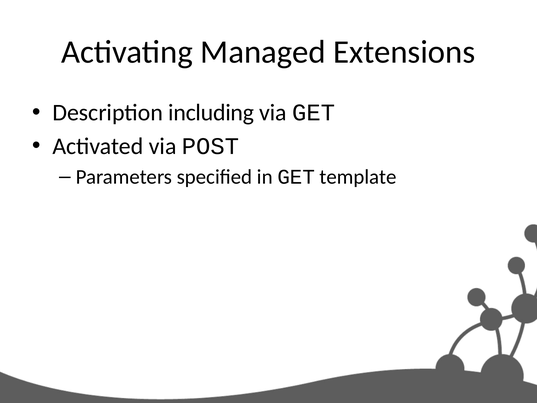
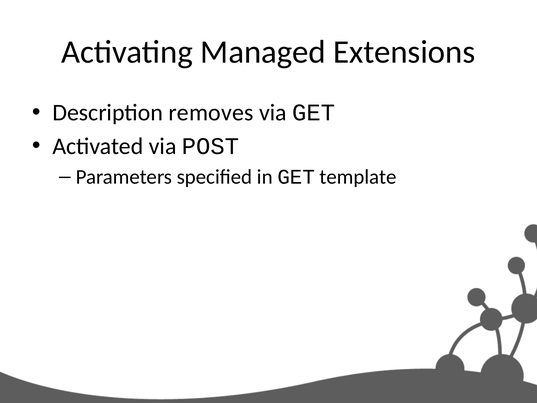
including: including -> removes
